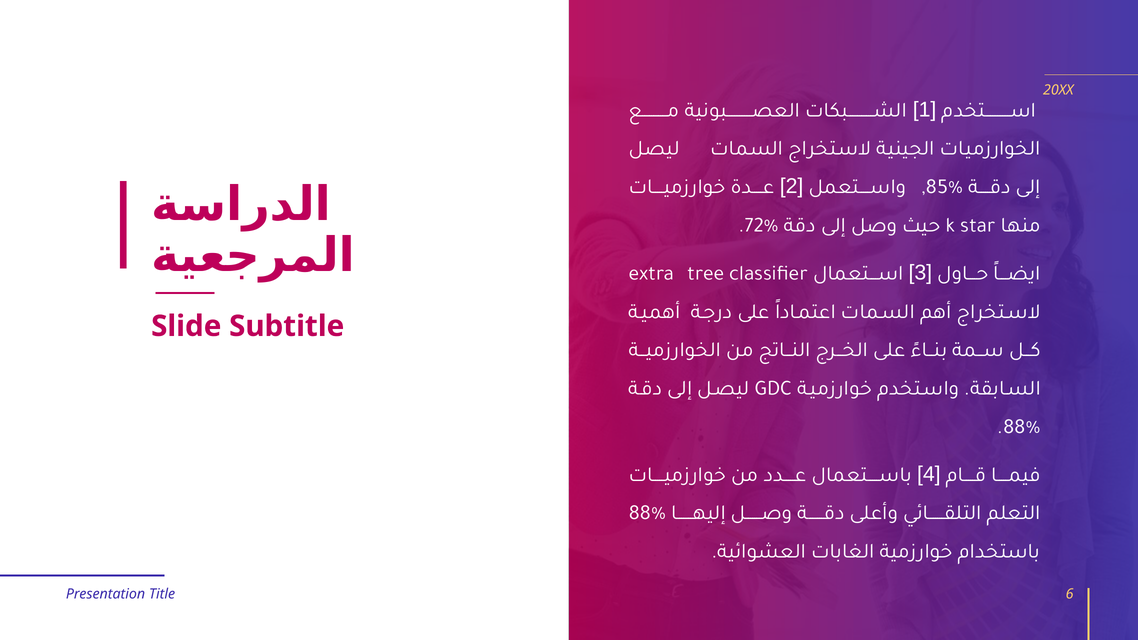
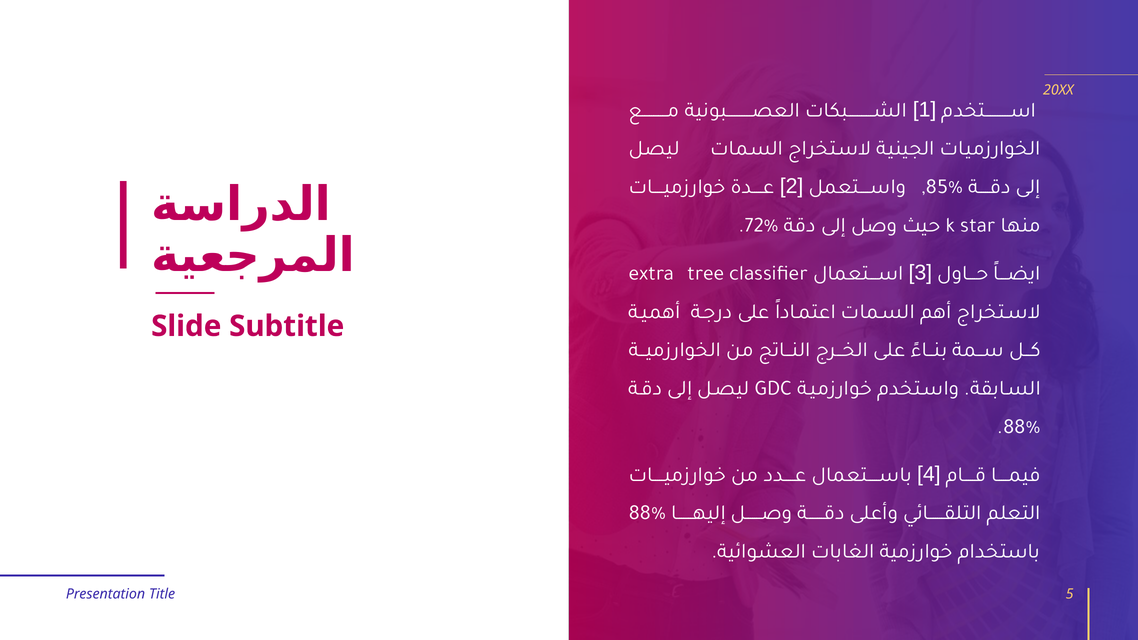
6: 6 -> 5
